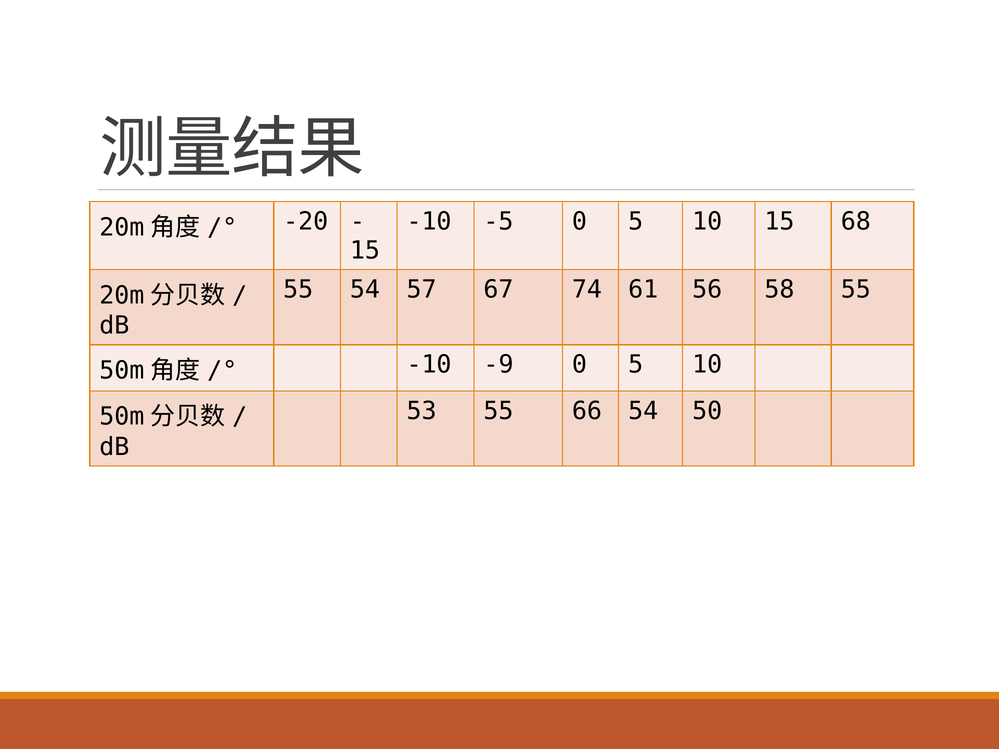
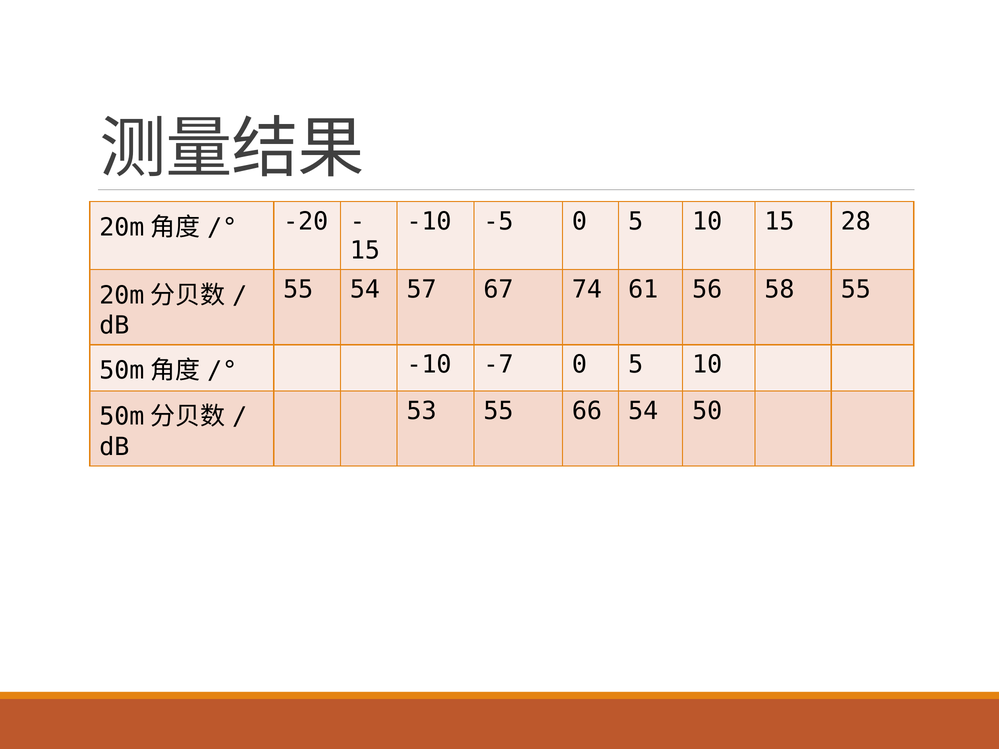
68: 68 -> 28
-9: -9 -> -7
